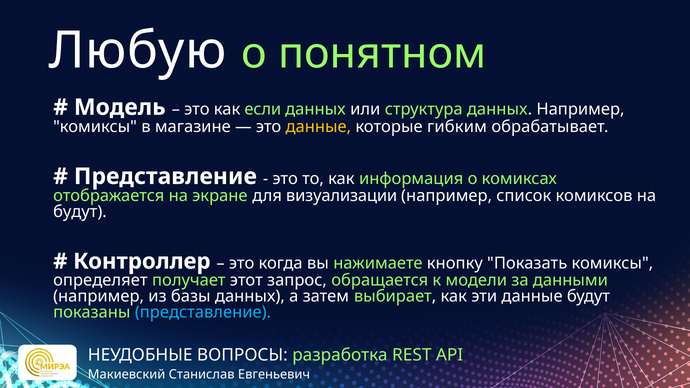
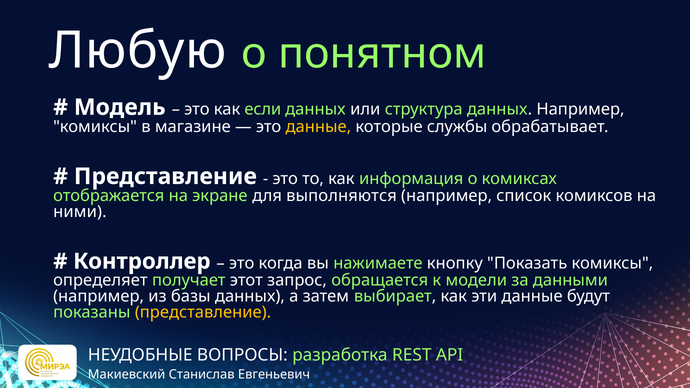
гибким: гибким -> службы
визуализации: визуализации -> выполняются
будут at (80, 212): будут -> ними
представление at (203, 313) colour: light blue -> yellow
